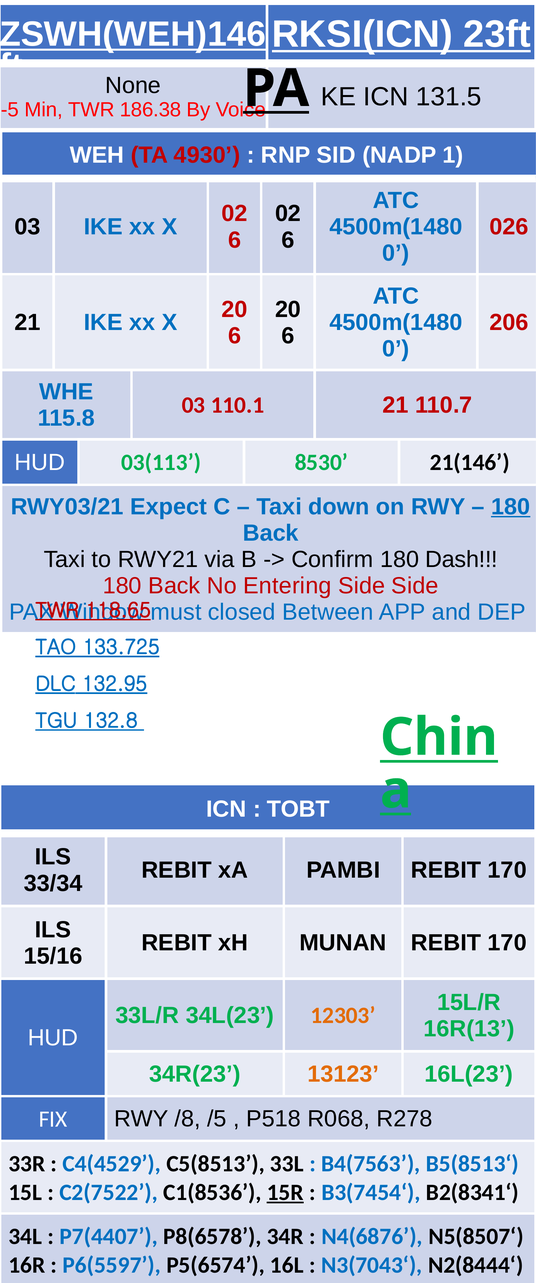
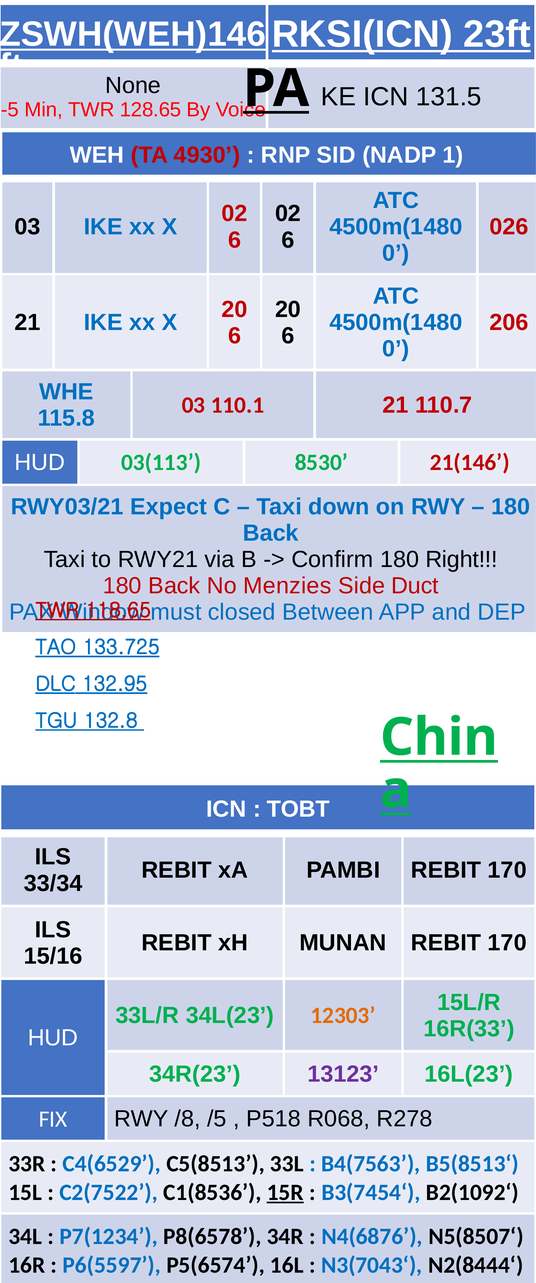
186.38: 186.38 -> 128.65
21(146 colour: black -> red
180 at (511, 506) underline: present -> none
Dash: Dash -> Right
Entering: Entering -> Menzies
Side Side: Side -> Duct
16R(13: 16R(13 -> 16R(33
13123 colour: orange -> purple
C4(4529: C4(4529 -> C4(6529
B2(8341‘: B2(8341‘ -> B2(1092‘
P7(4407: P7(4407 -> P7(1234
